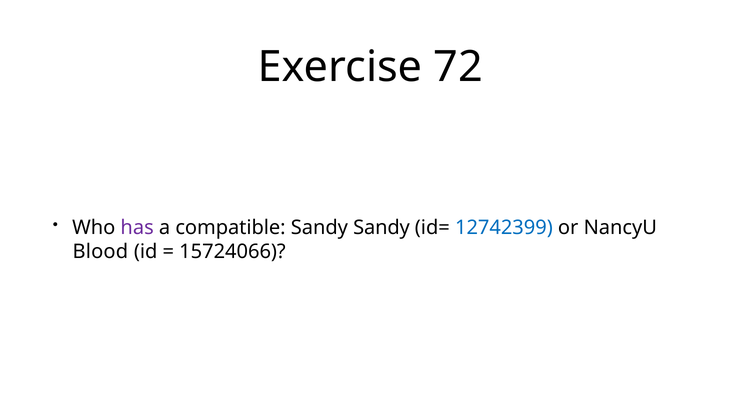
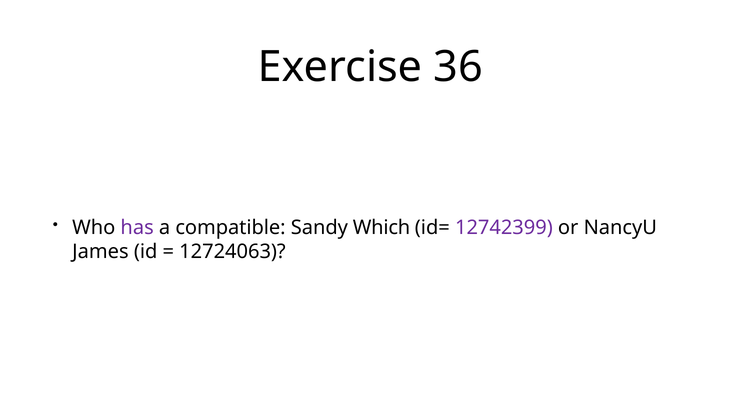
72: 72 -> 36
Sandy Sandy: Sandy -> Which
12742399 colour: blue -> purple
Blood: Blood -> James
15724066: 15724066 -> 12724063
